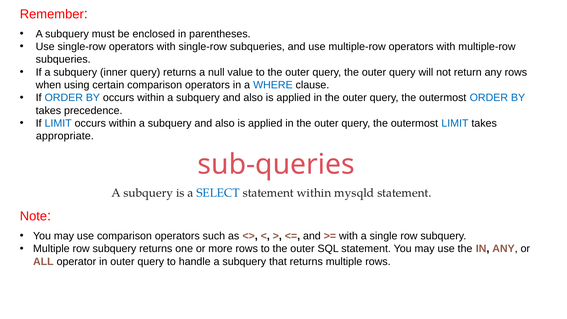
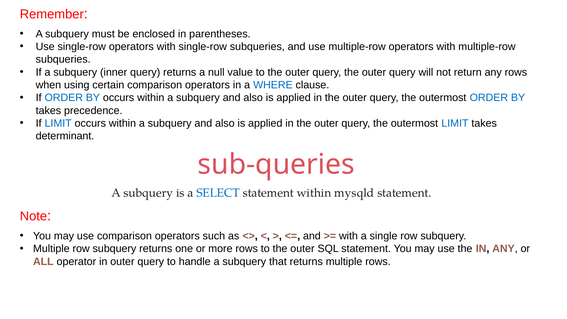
appropriate: appropriate -> determinant
